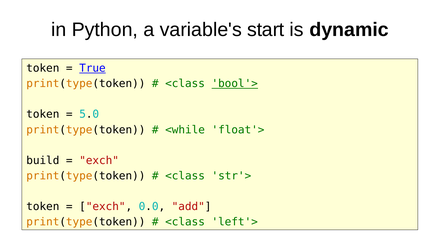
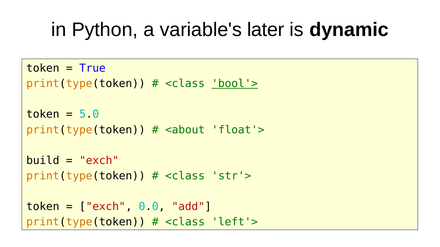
start: start -> later
True underline: present -> none
<while: <while -> <about
